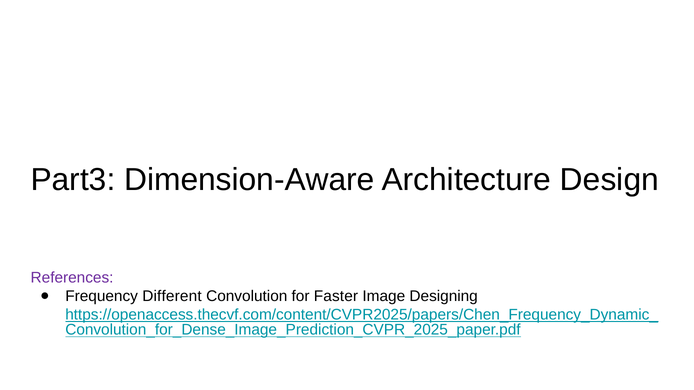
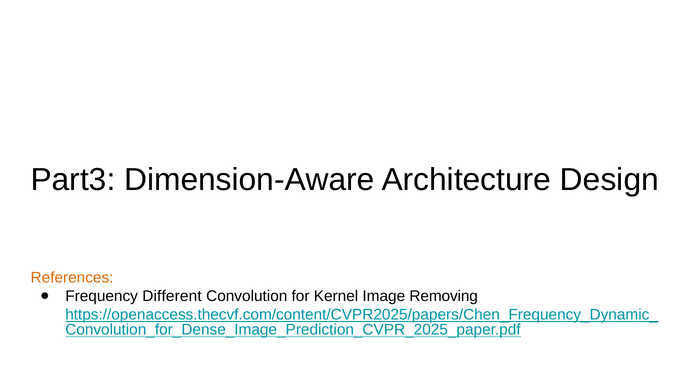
References colour: purple -> orange
Faster: Faster -> Kernel
Designing: Designing -> Removing
